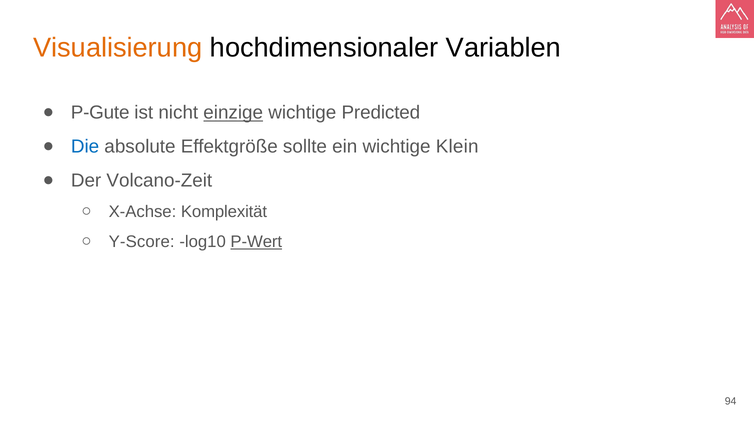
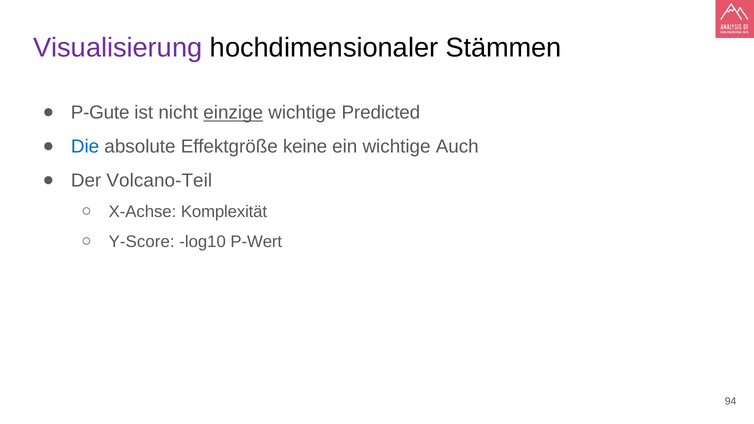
Visualisierung colour: orange -> purple
Variablen: Variablen -> Stämmen
sollte: sollte -> keine
Klein: Klein -> Auch
Volcano-Zeit: Volcano-Zeit -> Volcano-Teil
P-Wert underline: present -> none
